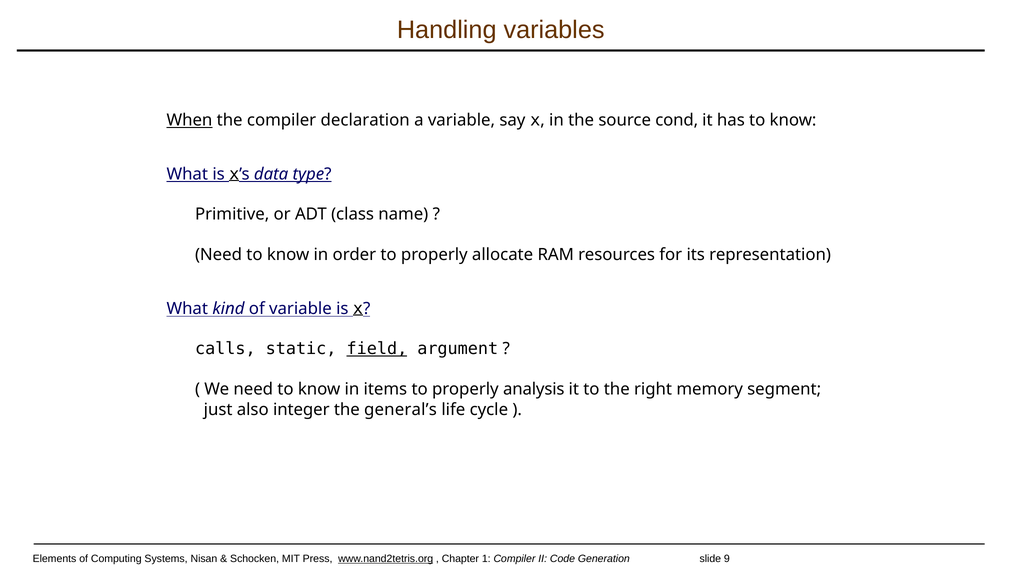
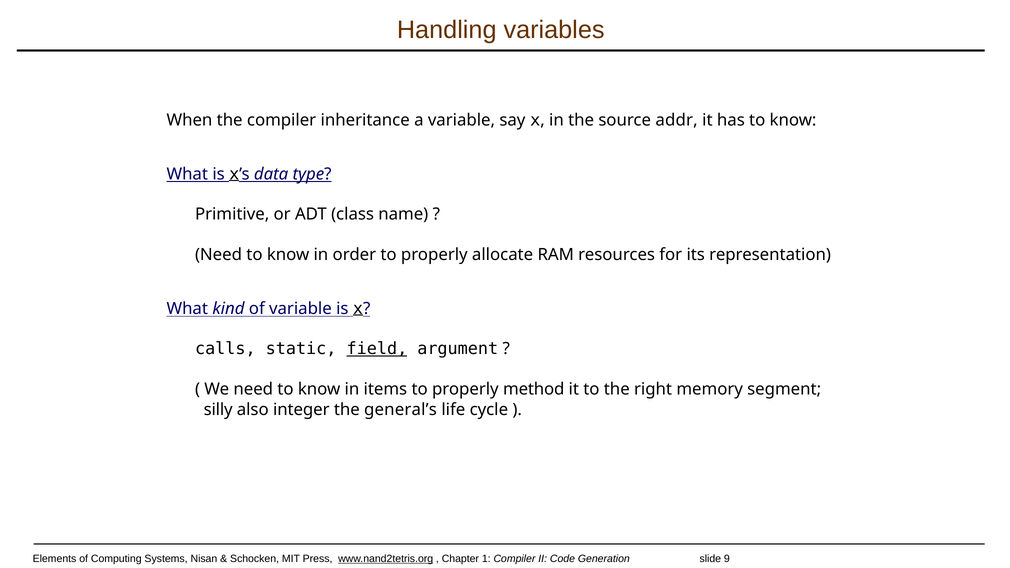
When underline: present -> none
declaration: declaration -> inheritance
cond: cond -> addr
analysis: analysis -> method
just: just -> silly
